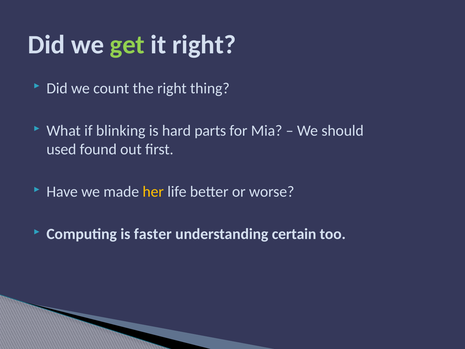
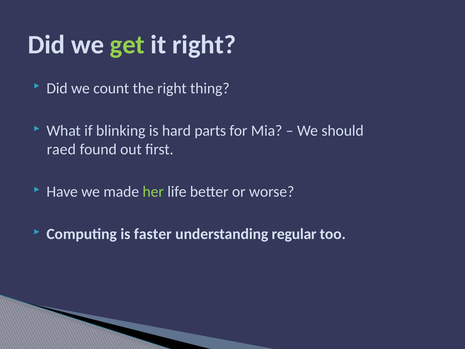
used: used -> raed
her colour: yellow -> light green
certain: certain -> regular
